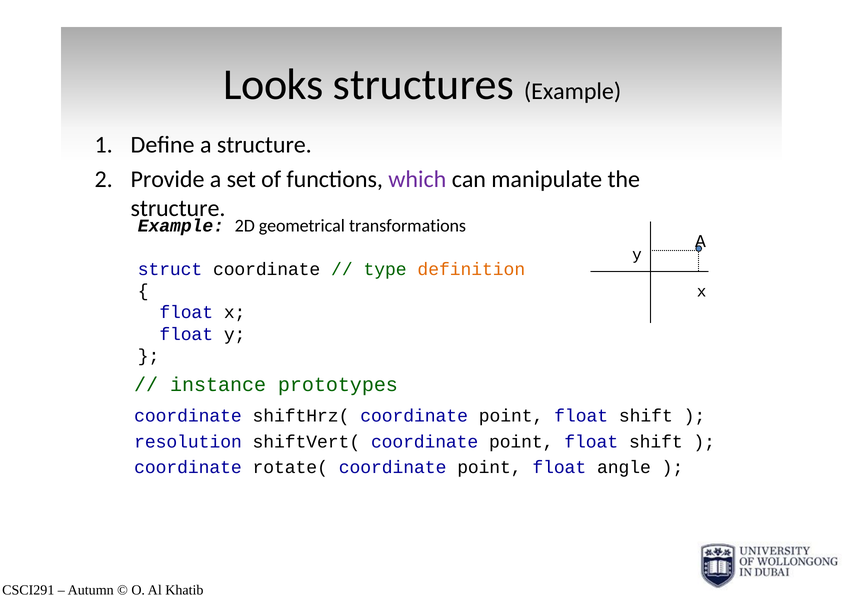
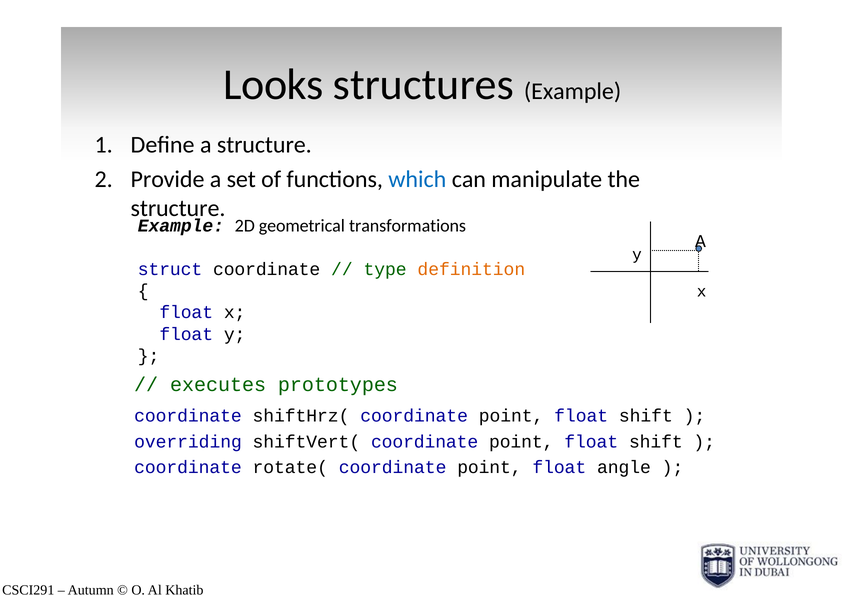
which colour: purple -> blue
instance: instance -> executes
resolution: resolution -> overriding
